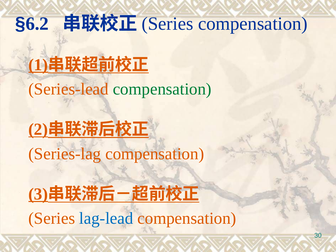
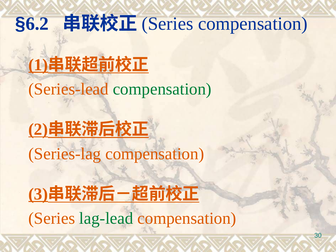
lag-lead colour: blue -> green
